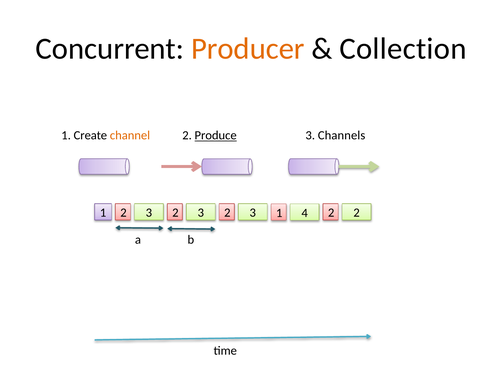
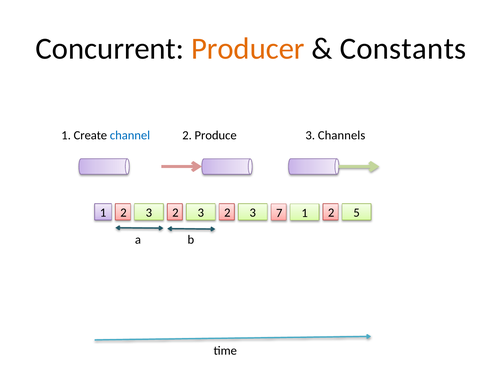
Collection: Collection -> Constants
channel colour: orange -> blue
Produce underline: present -> none
2 1: 1 -> 7
3 4: 4 -> 1
1 2 2: 2 -> 5
